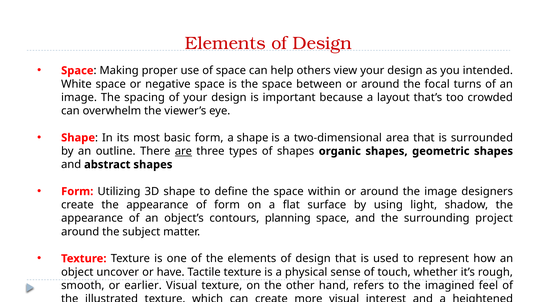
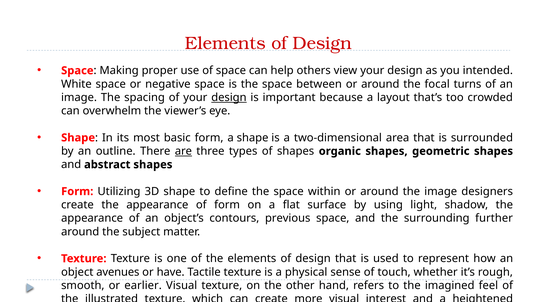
design at (229, 97) underline: none -> present
planning: planning -> previous
project: project -> further
uncover: uncover -> avenues
